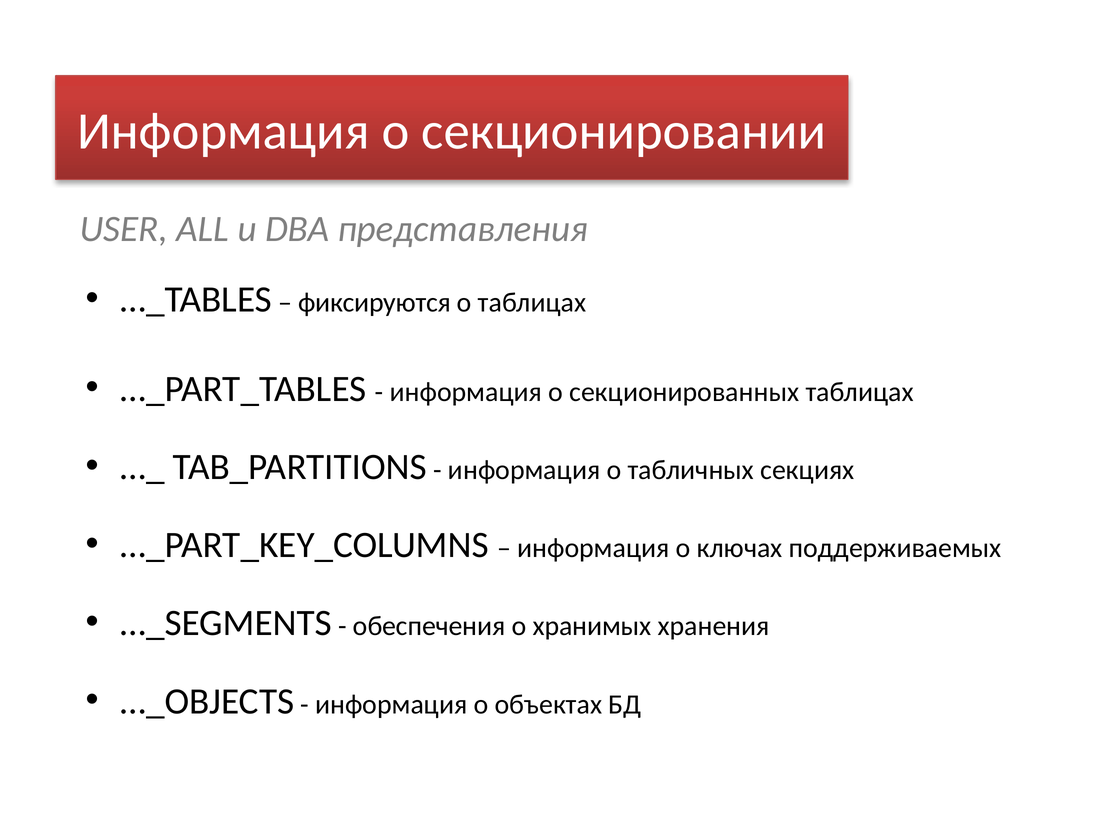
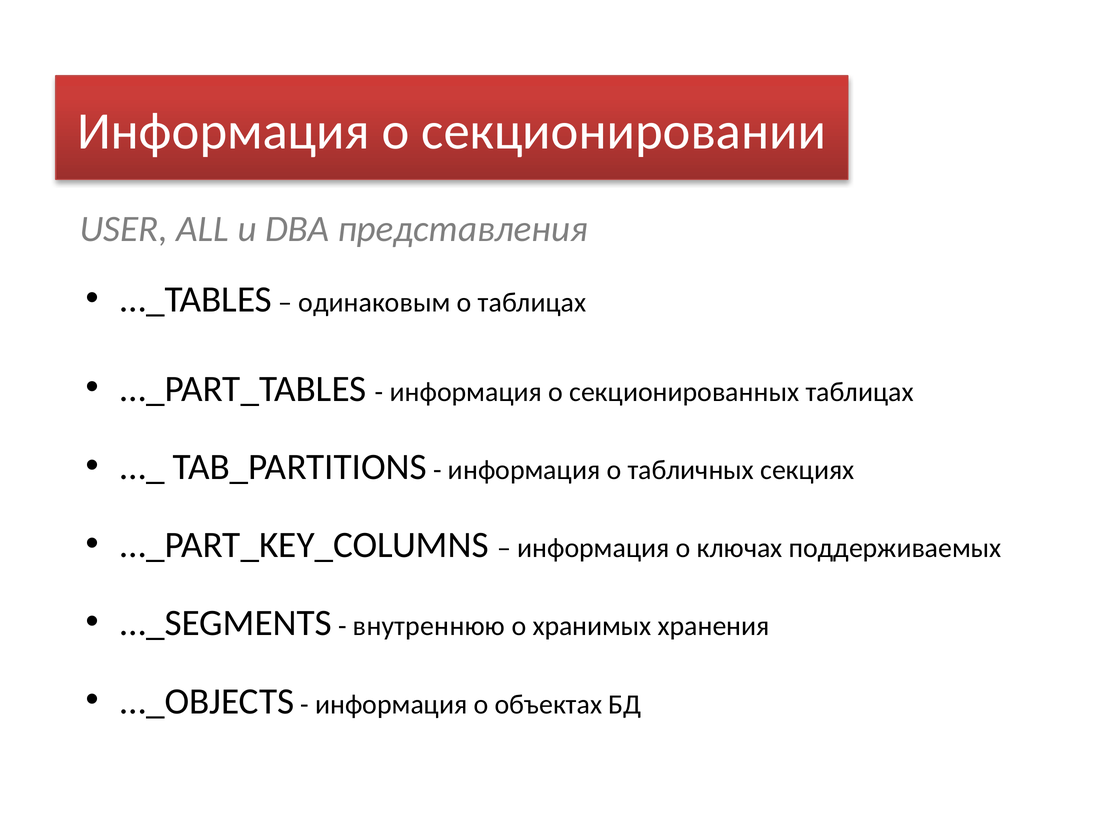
фиксируются: фиксируются -> одинаковым
обеспечения: обеспечения -> внутреннюю
